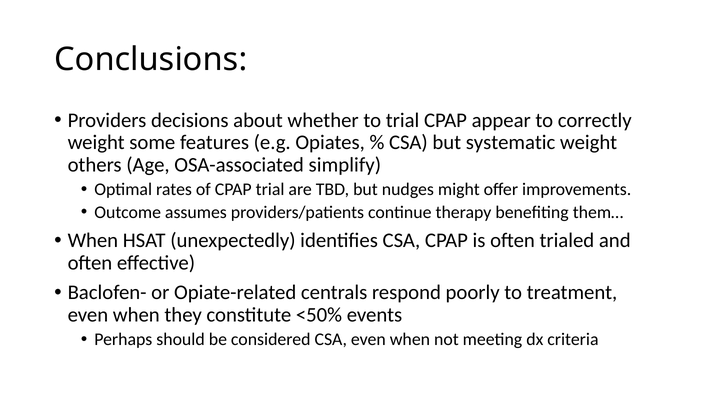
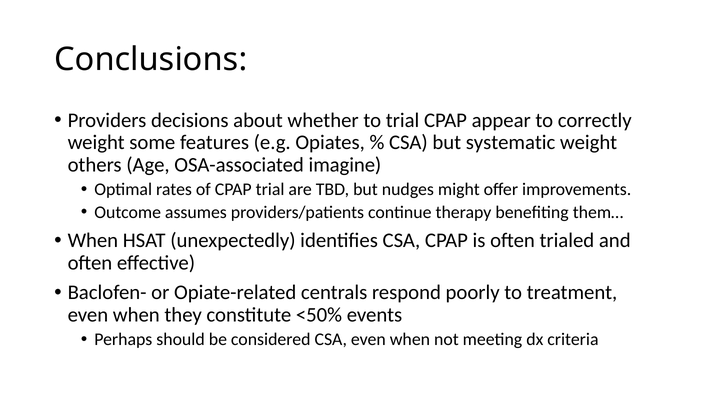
simplify: simplify -> imagine
